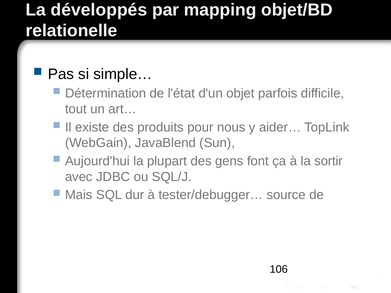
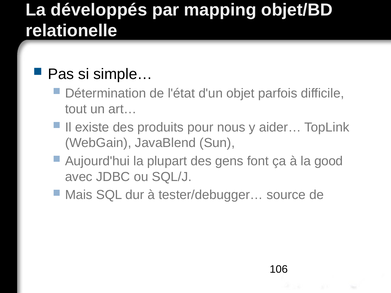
sortir: sortir -> good
